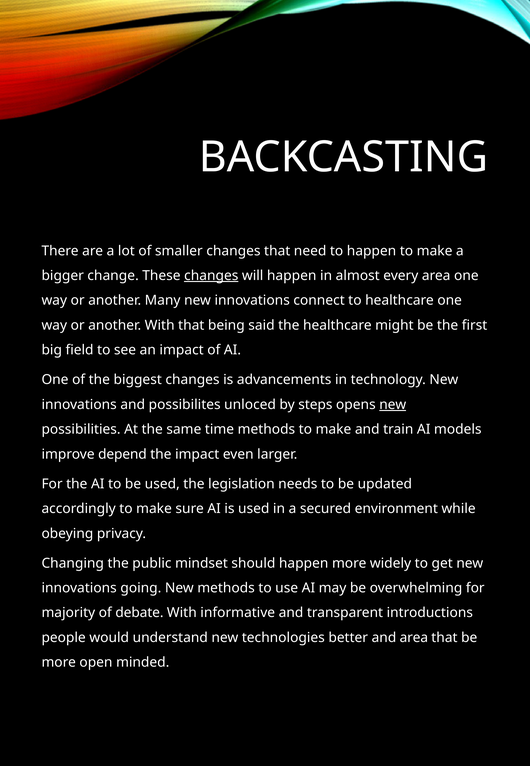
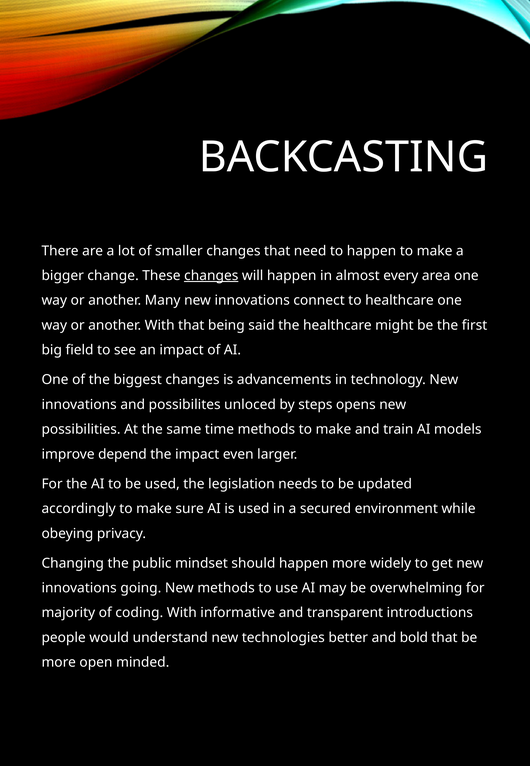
new at (393, 404) underline: present -> none
debate: debate -> coding
and area: area -> bold
